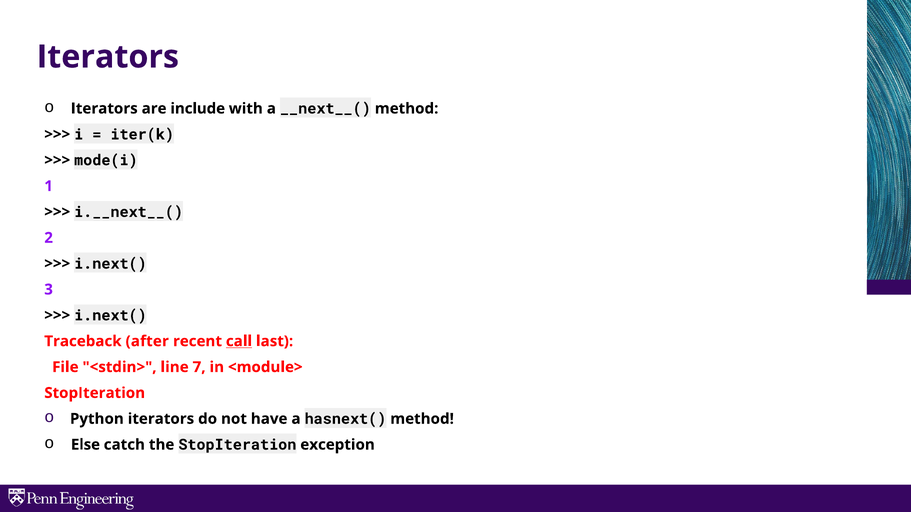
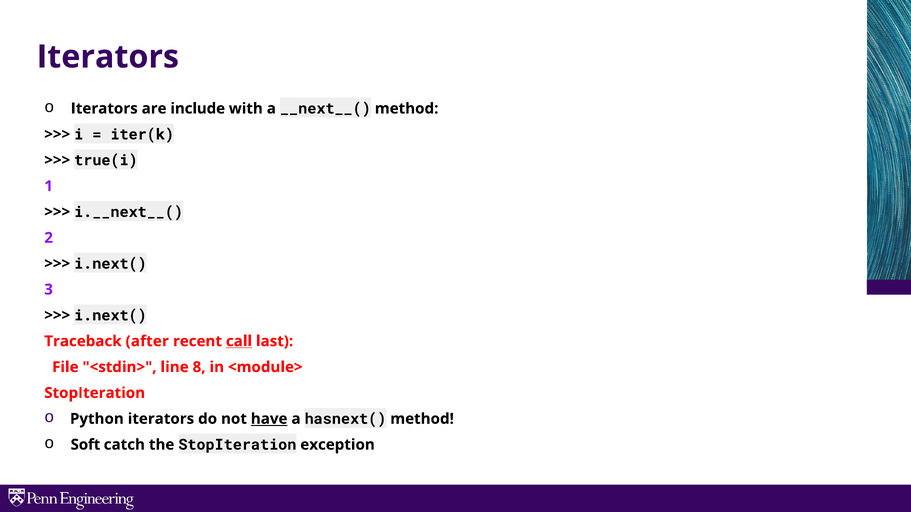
mode(i: mode(i -> true(i
7: 7 -> 8
have underline: none -> present
Else: Else -> Soft
